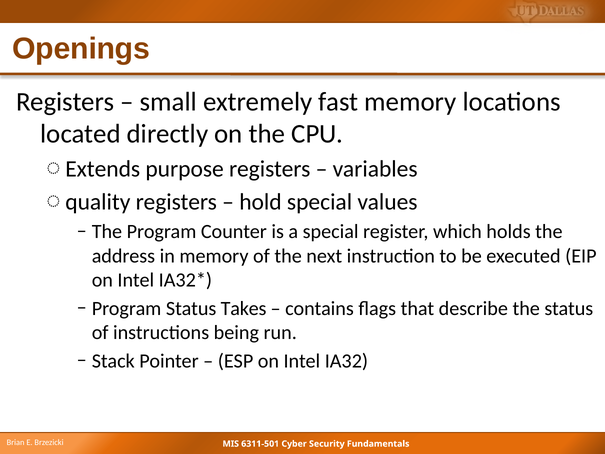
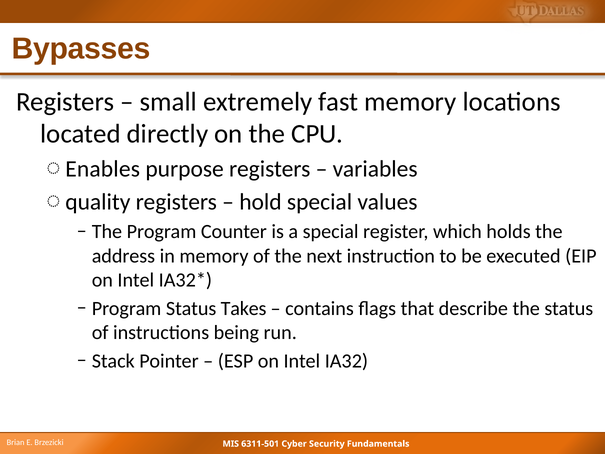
Openings: Openings -> Bypasses
Extends: Extends -> Enables
